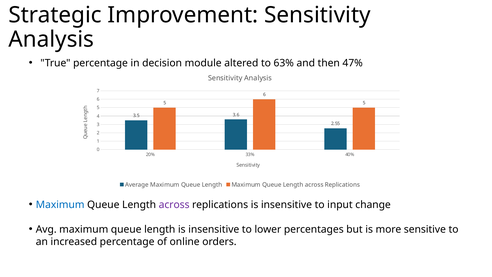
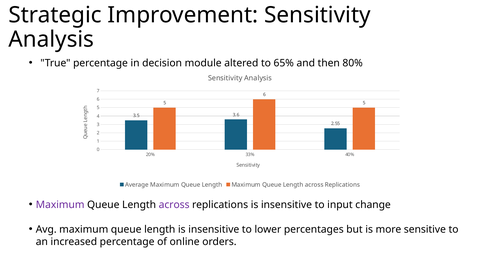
63%: 63% -> 65%
47%: 47% -> 80%
Maximum at (60, 205) colour: blue -> purple
